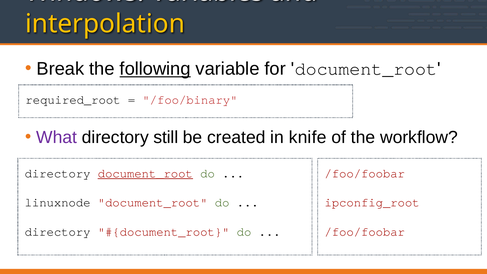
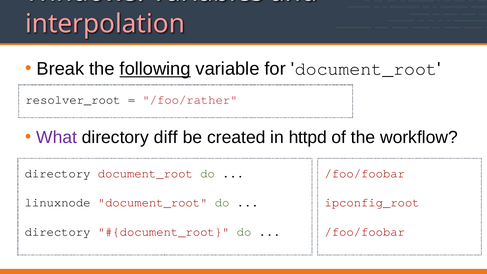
interpolation colour: yellow -> pink
required_root: required_root -> resolver_root
/foo/binary: /foo/binary -> /foo/rather
still: still -> diff
knife: knife -> httpd
document_root at (145, 173) underline: present -> none
